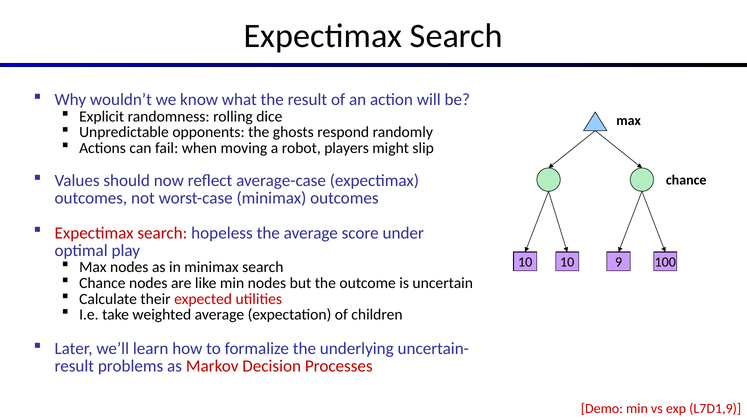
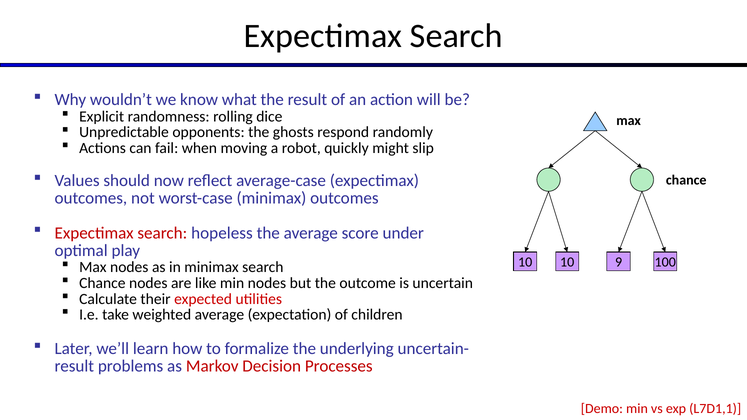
players: players -> quickly
L7D1,9: L7D1,9 -> L7D1,1
